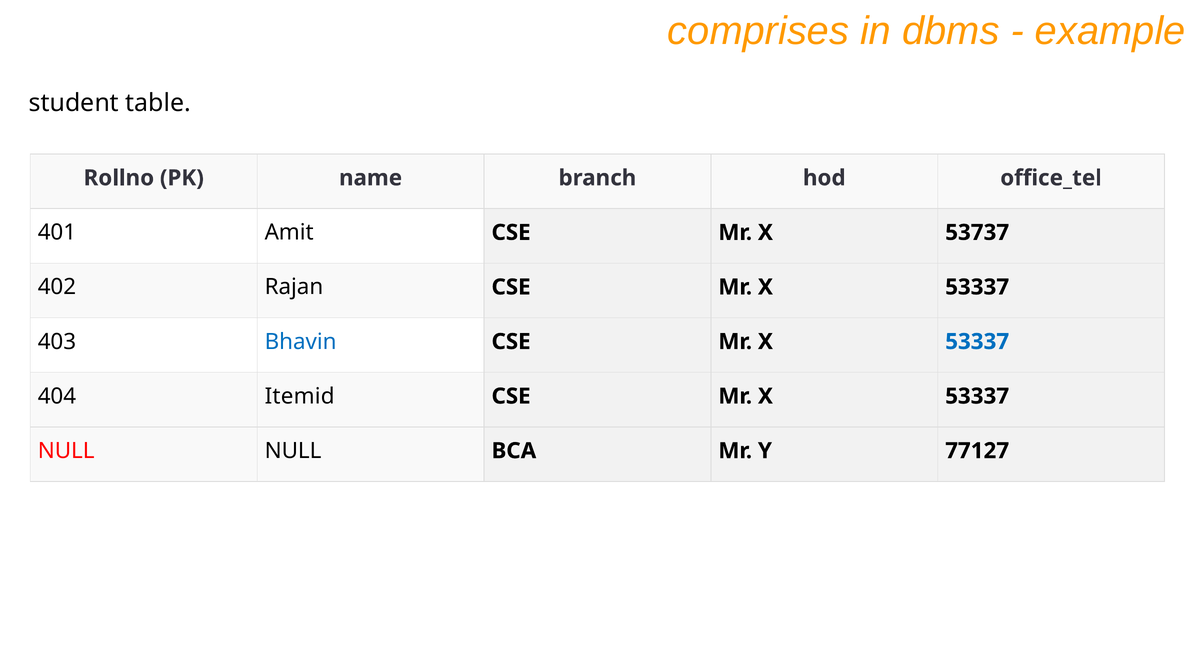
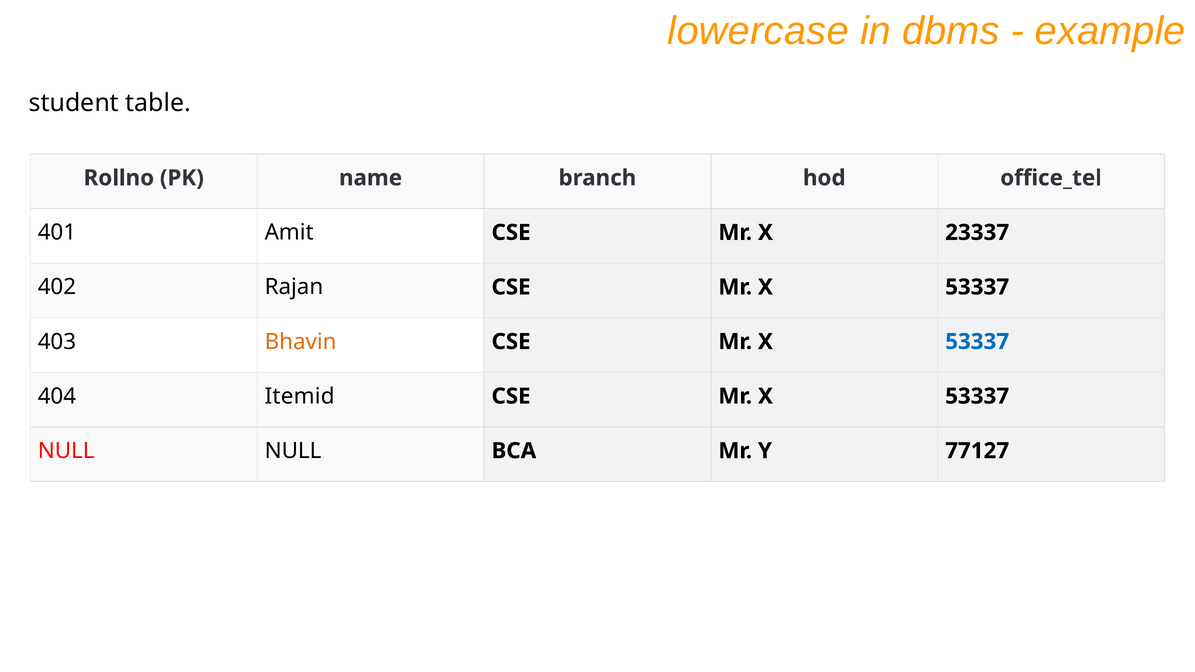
comprises: comprises -> lowercase
53737: 53737 -> 23337
Bhavin colour: blue -> orange
